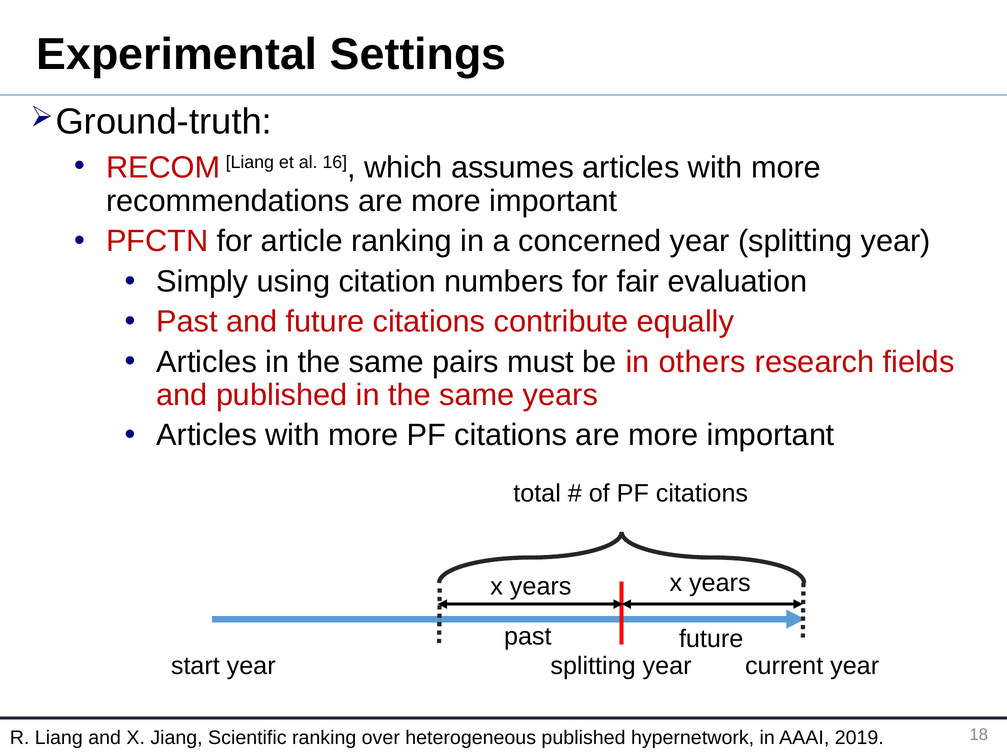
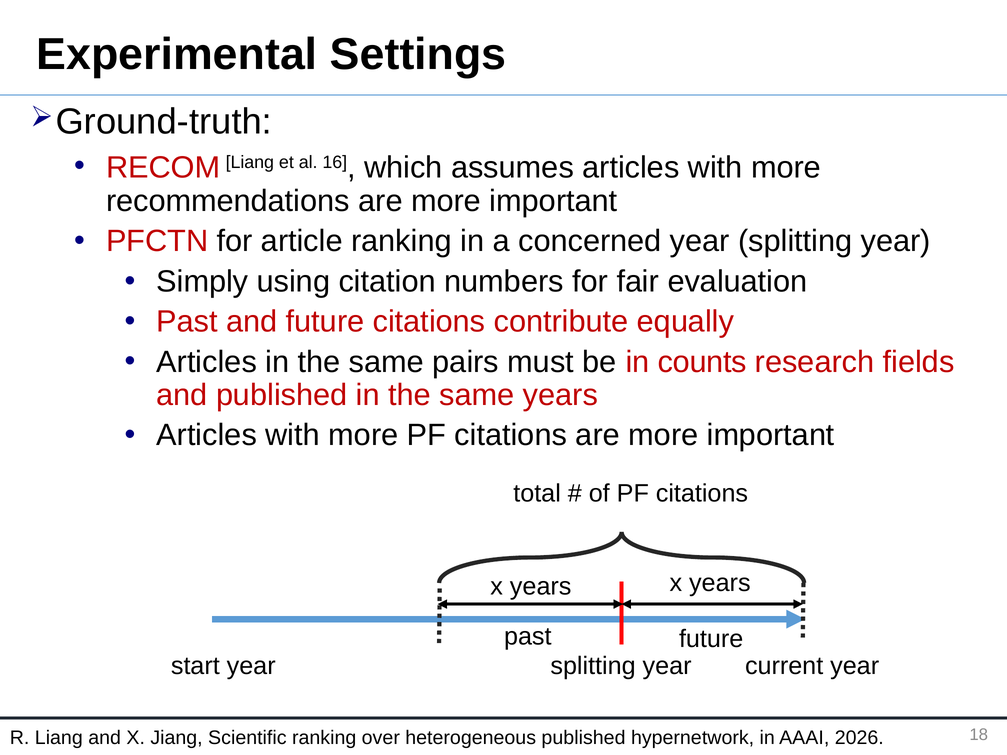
others: others -> counts
2019: 2019 -> 2026
